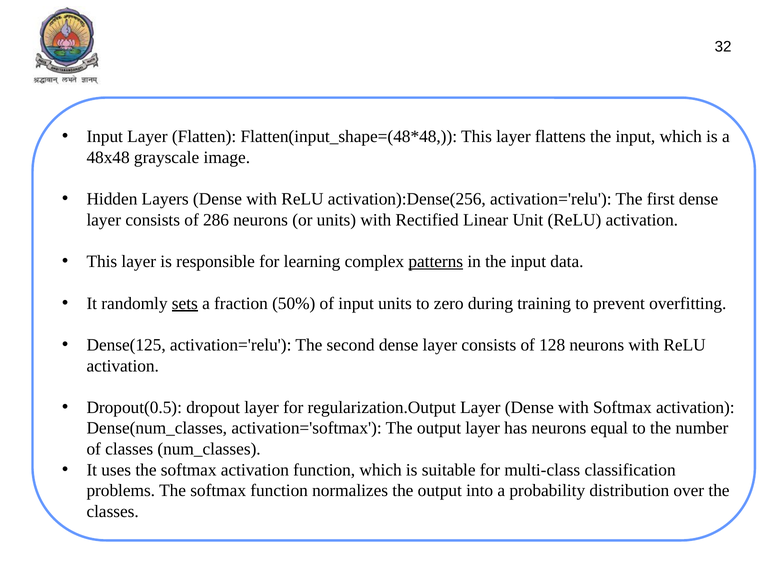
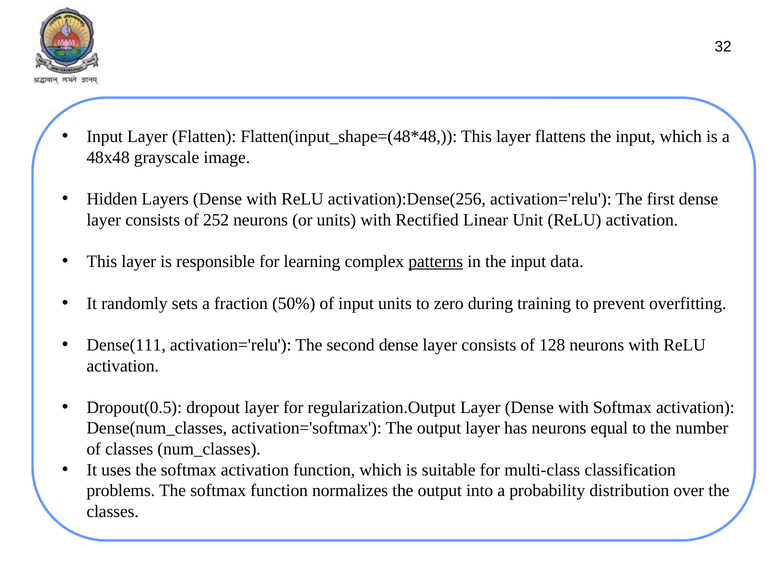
286: 286 -> 252
sets underline: present -> none
Dense(125: Dense(125 -> Dense(111
